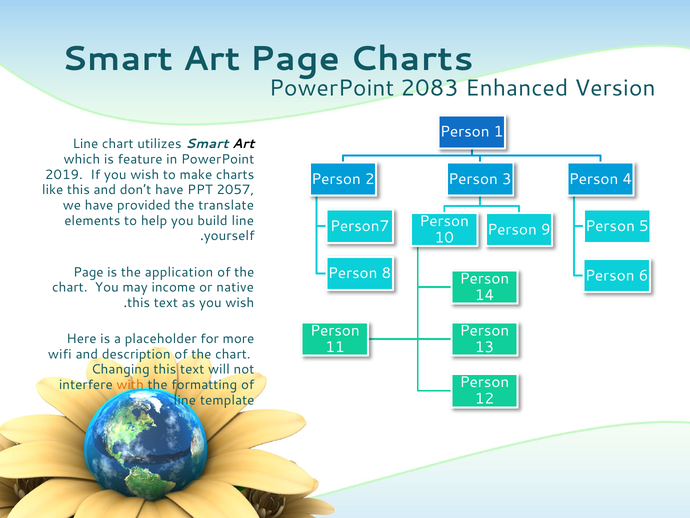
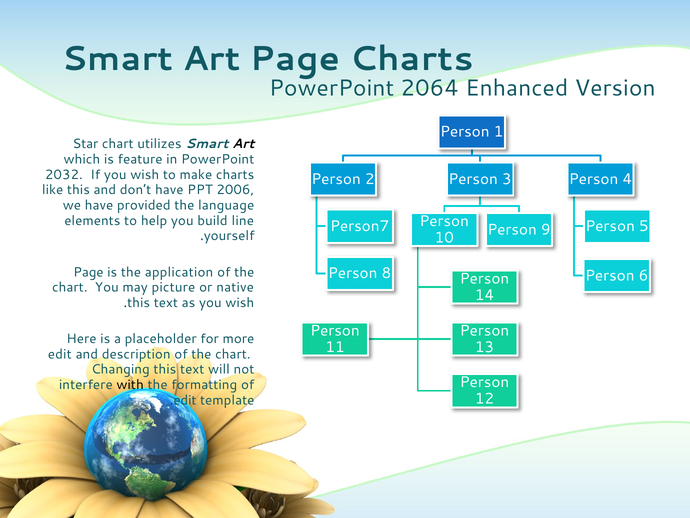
2083: 2083 -> 2064
Line at (85, 144): Line -> Star
2019: 2019 -> 2032
2057: 2057 -> 2006
translate: translate -> language
income: income -> picture
wifi at (60, 354): wifi -> edit
with colour: orange -> black
line at (185, 400): line -> edit
